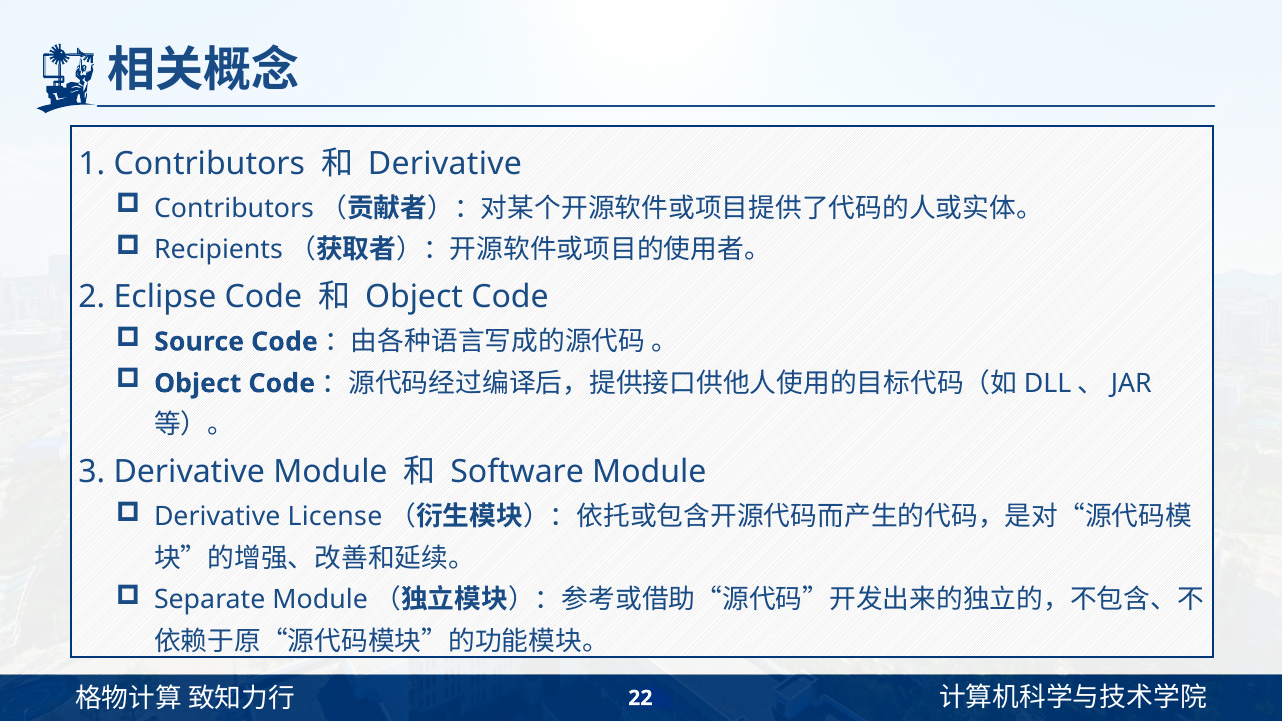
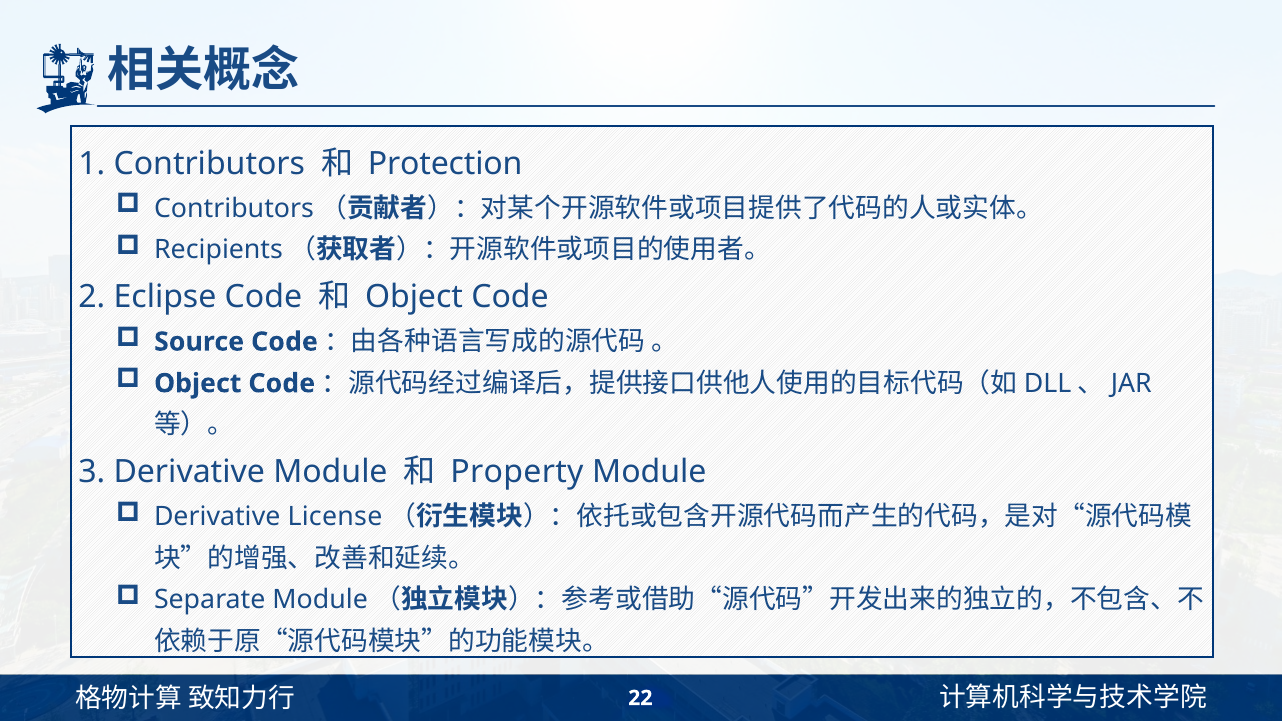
Derivative at (445, 164): Derivative -> Protection
Software: Software -> Property
